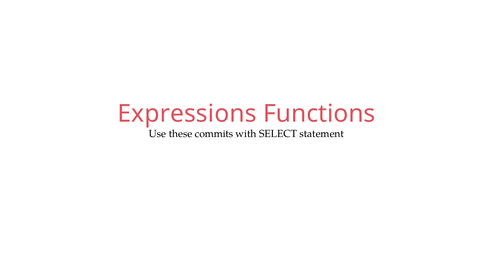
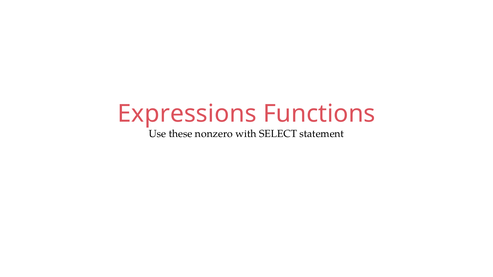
commits: commits -> nonzero
